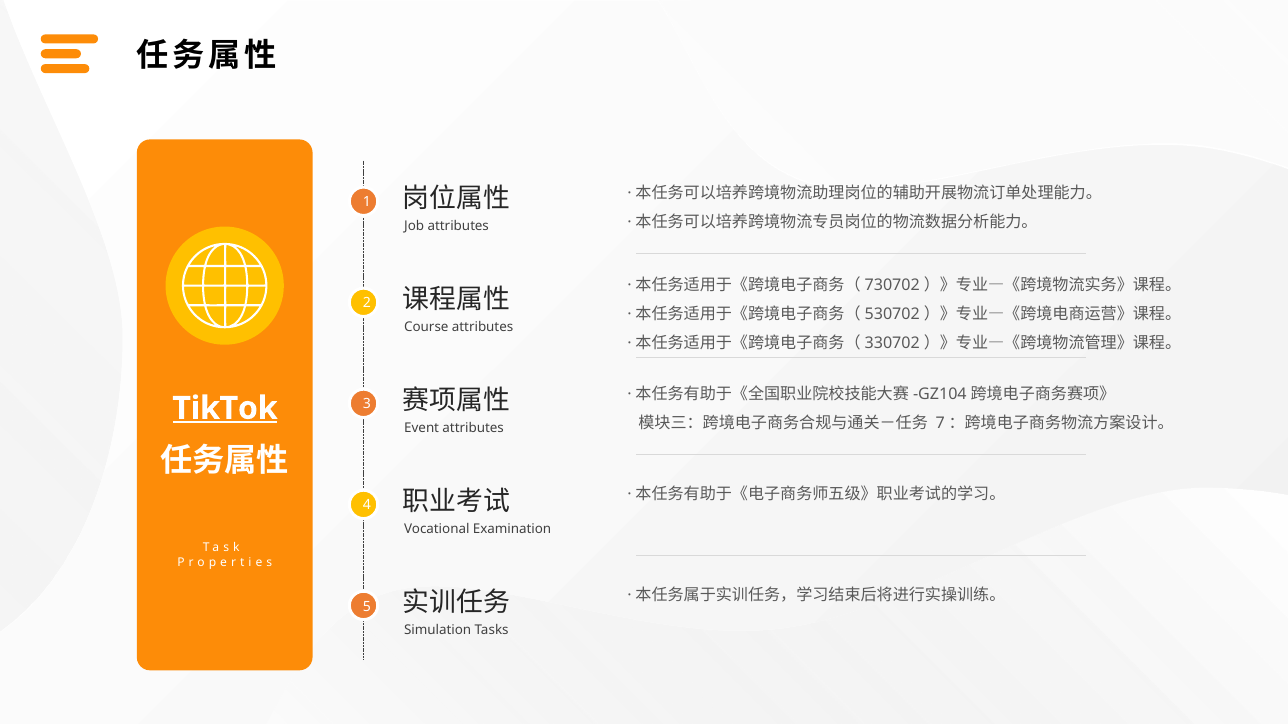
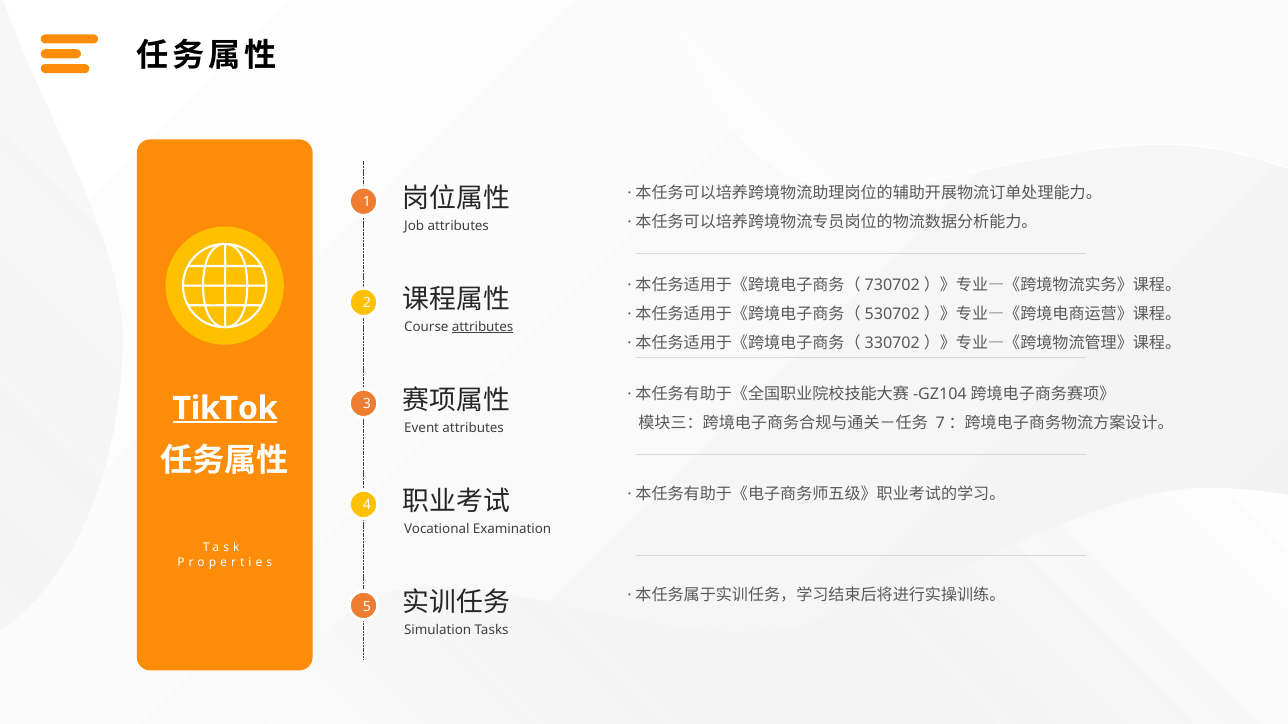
attributes at (483, 327) underline: none -> present
